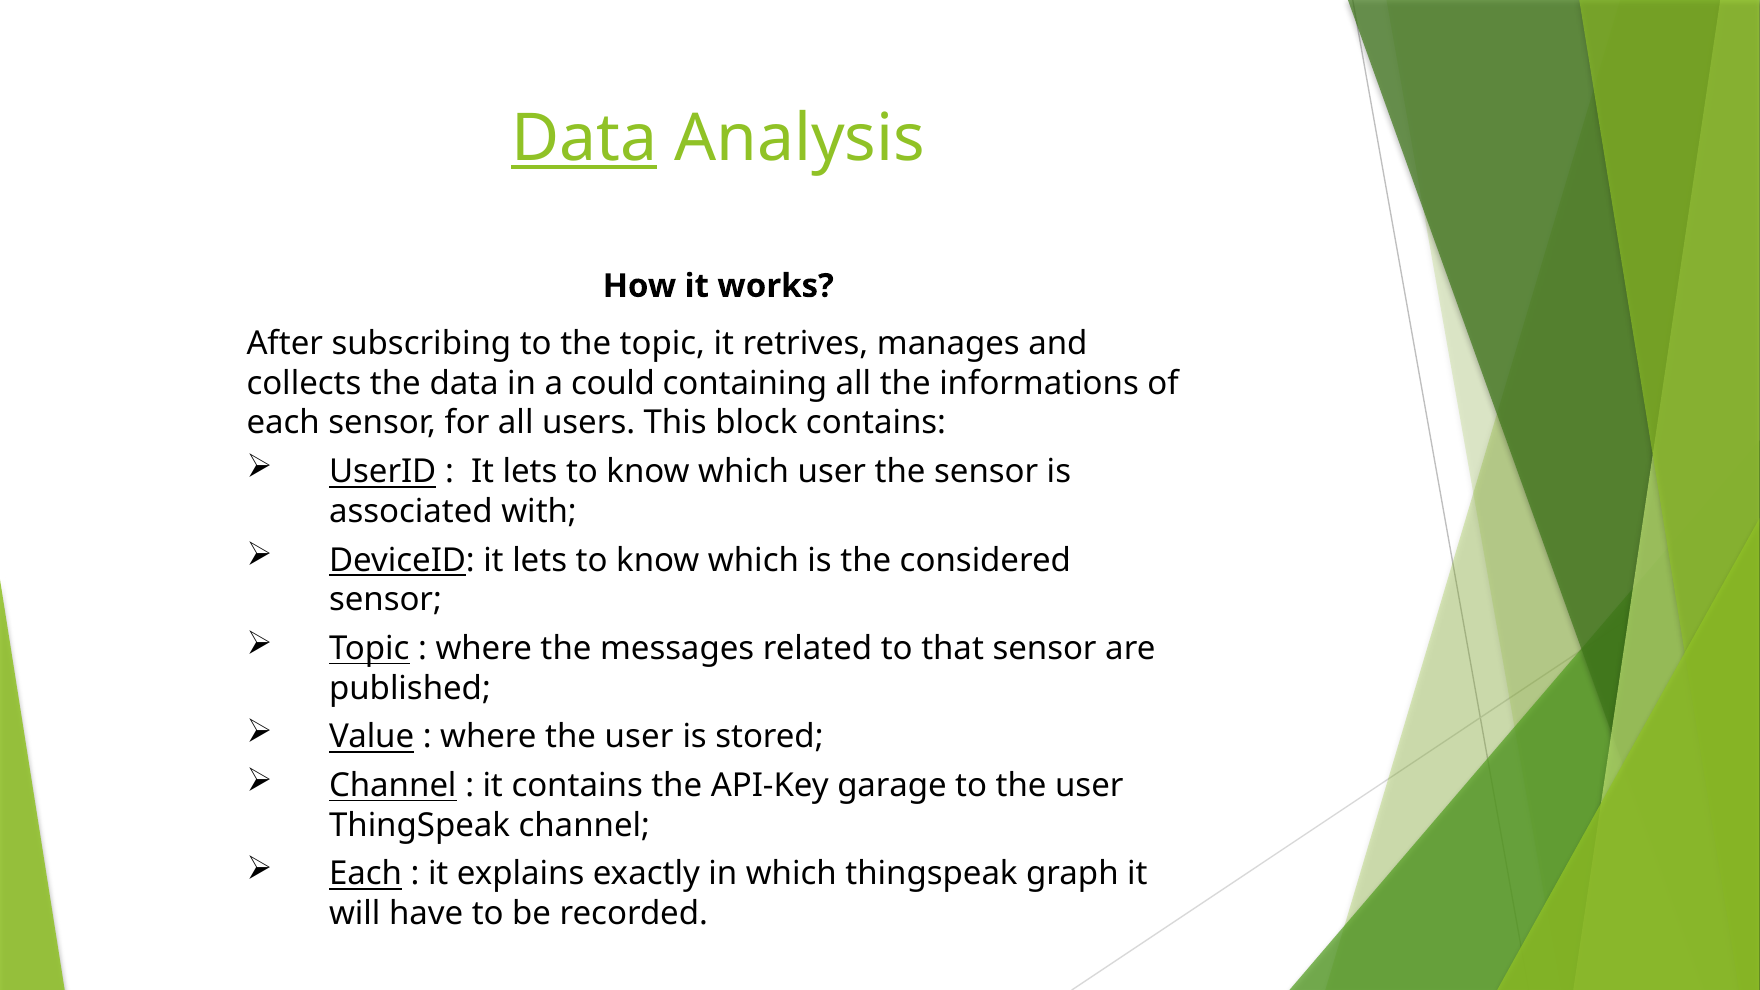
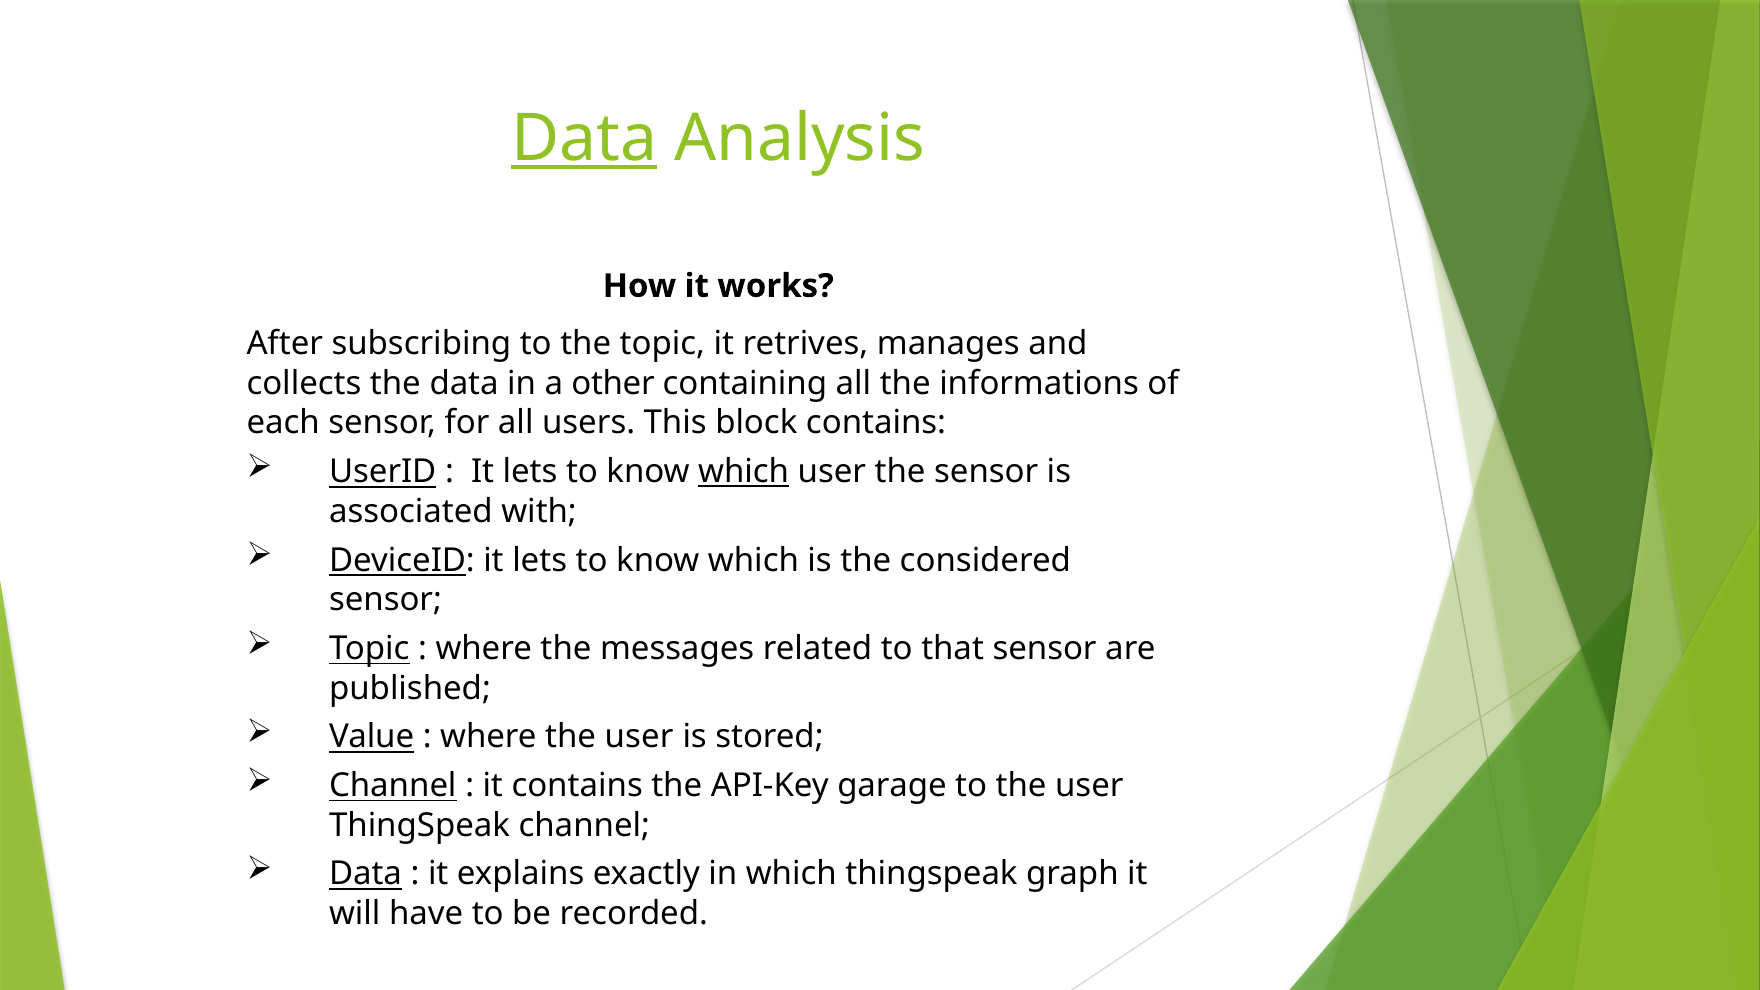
could: could -> other
which at (744, 472) underline: none -> present
Each at (366, 874): Each -> Data
